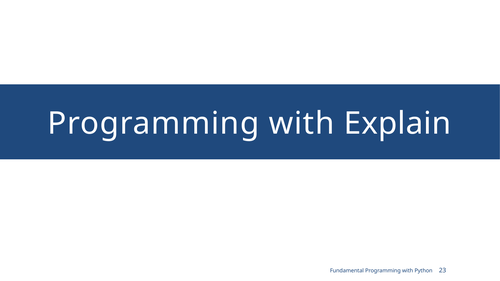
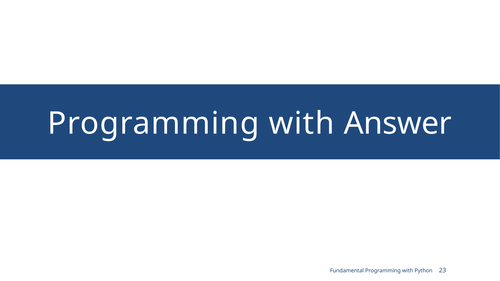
Explain: Explain -> Answer
